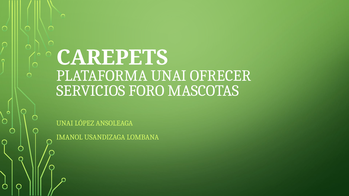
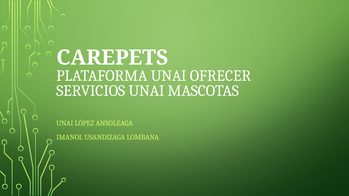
SERVICIOS FORO: FORO -> UNAI
